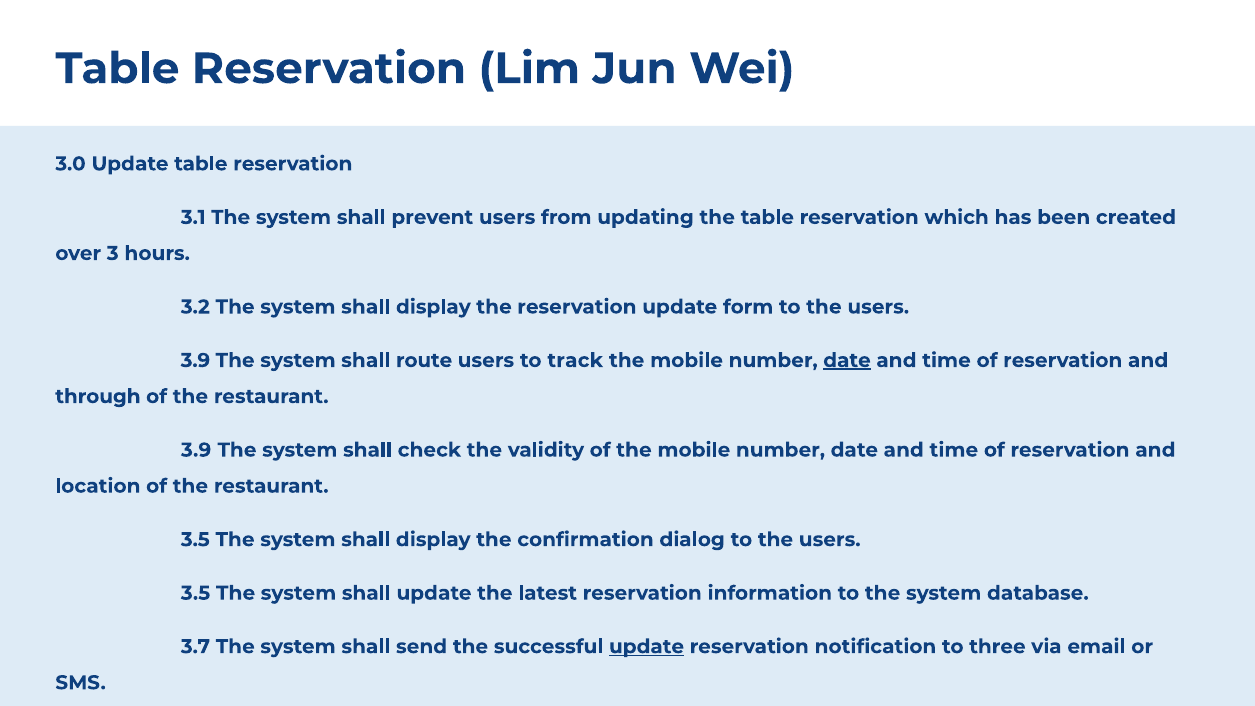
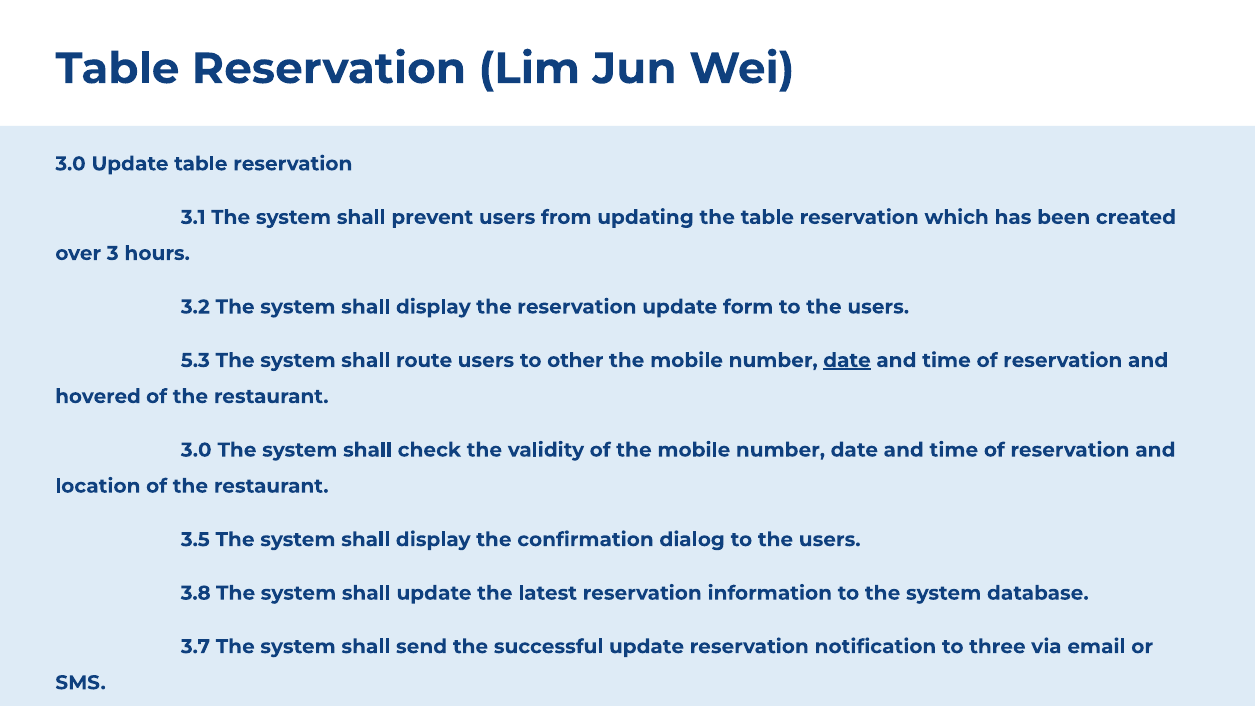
3.9 at (195, 360): 3.9 -> 5.3
track: track -> other
through: through -> hovered
3.9 at (196, 450): 3.9 -> 3.0
3.5 at (196, 593): 3.5 -> 3.8
update at (647, 647) underline: present -> none
